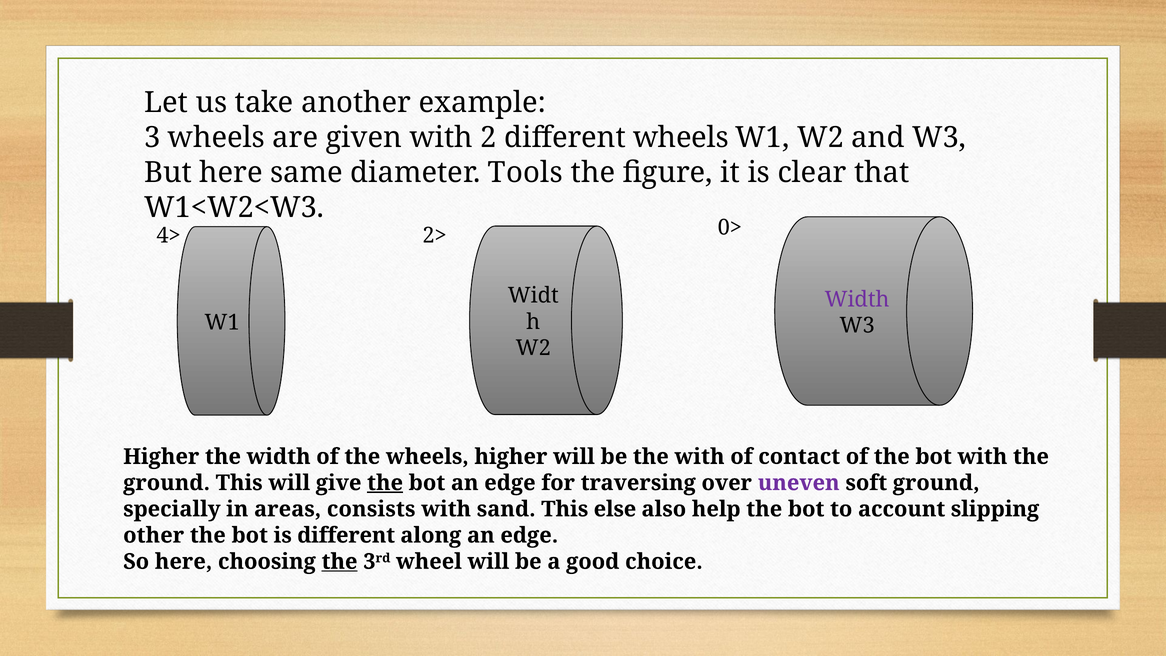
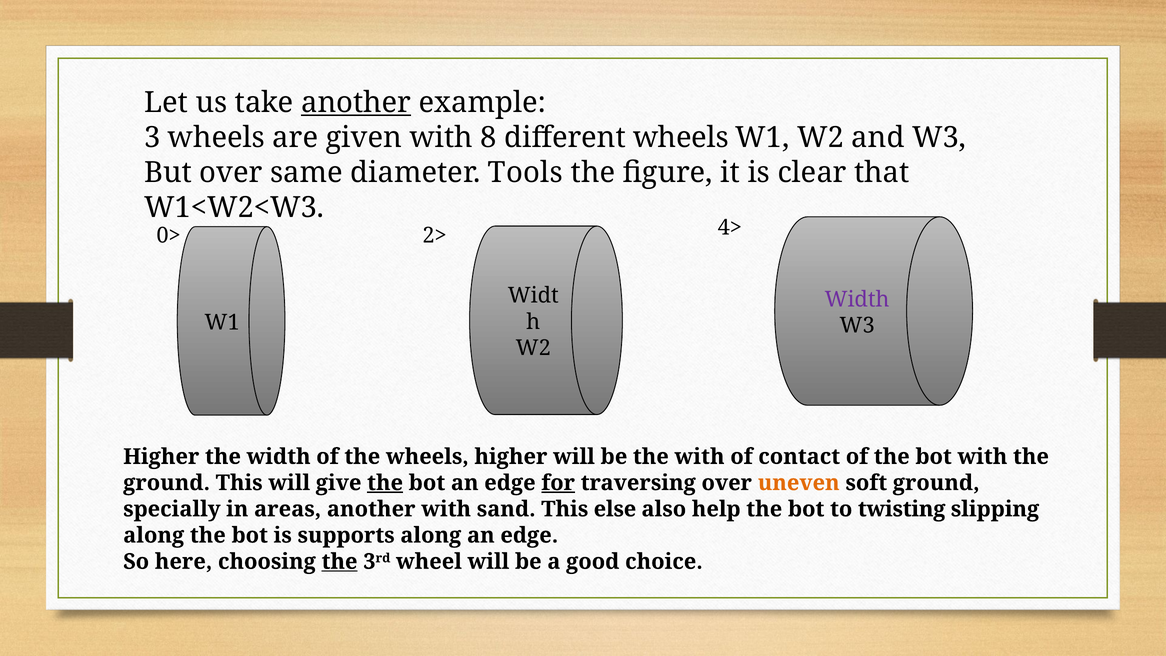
another at (356, 103) underline: none -> present
2: 2 -> 8
But here: here -> over
4>: 4> -> 0>
0>: 0> -> 4>
for underline: none -> present
uneven colour: purple -> orange
areas consists: consists -> another
account: account -> twisting
other at (154, 535): other -> along
is different: different -> supports
